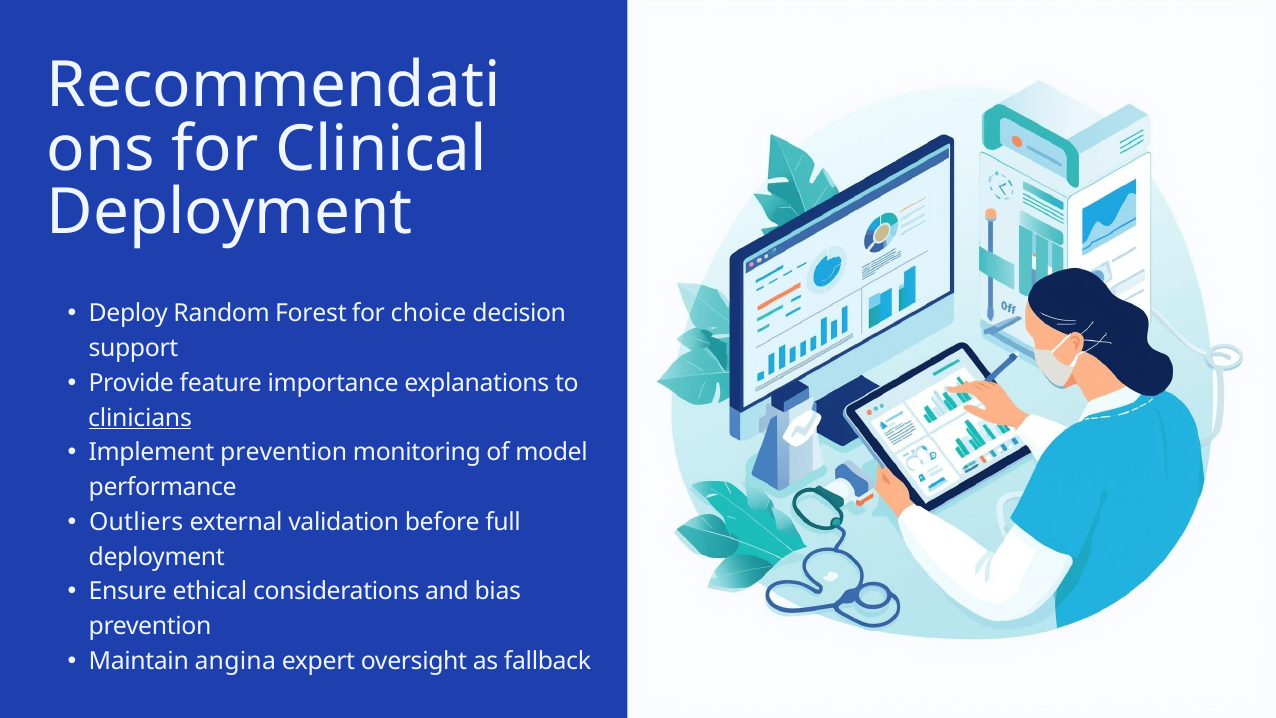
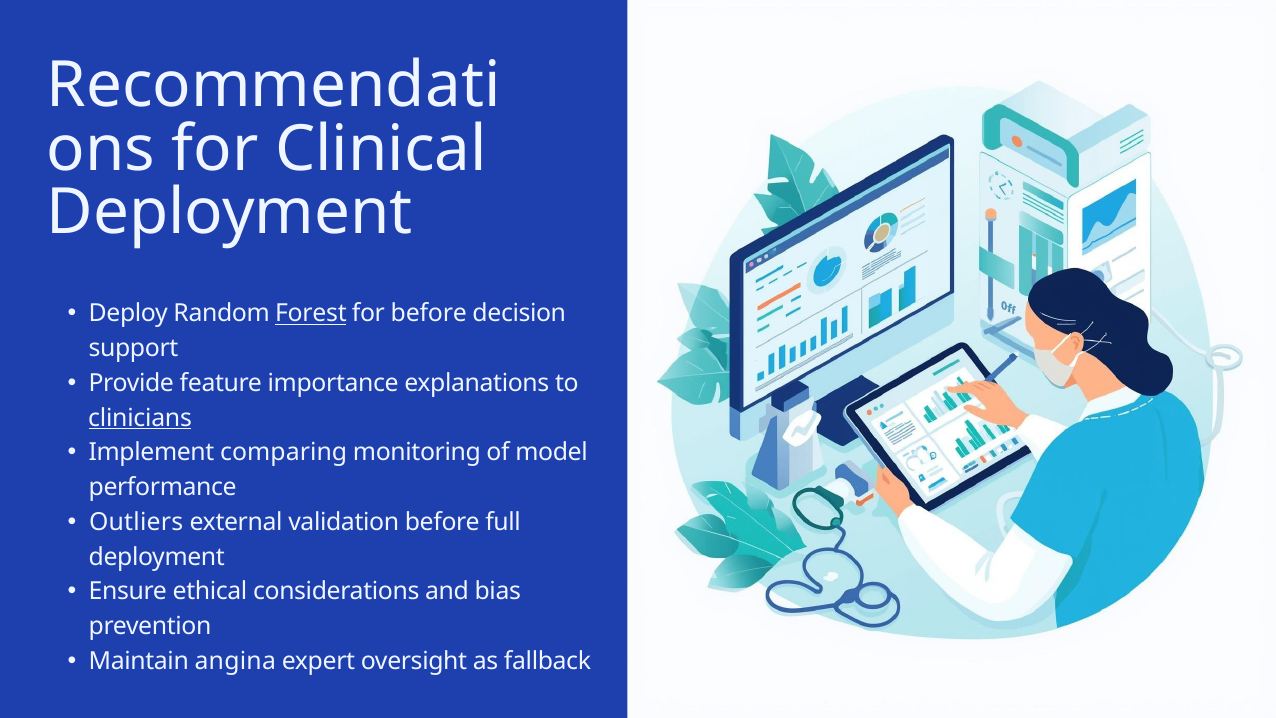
Forest underline: none -> present
for choice: choice -> before
Implement prevention: prevention -> comparing
